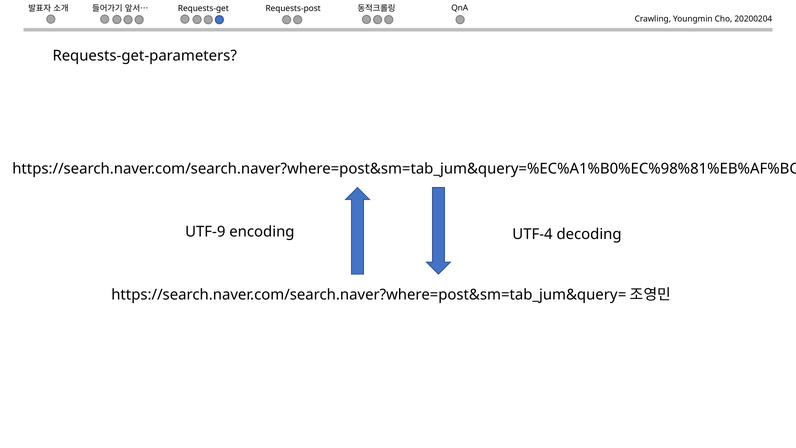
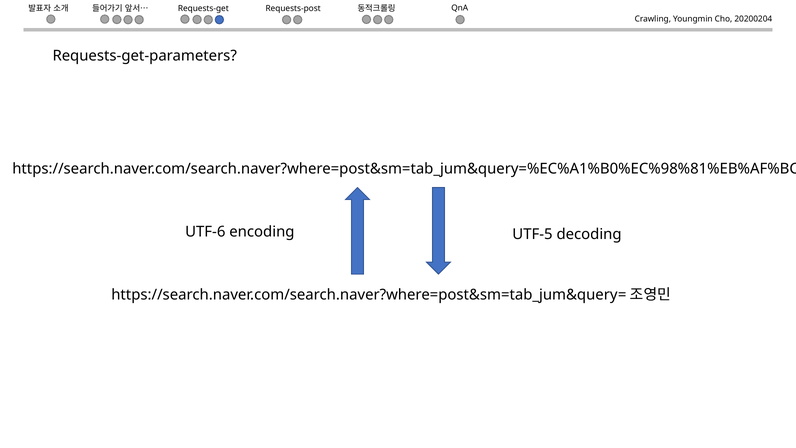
UTF-9: UTF-9 -> UTF-6
UTF-4: UTF-4 -> UTF-5
